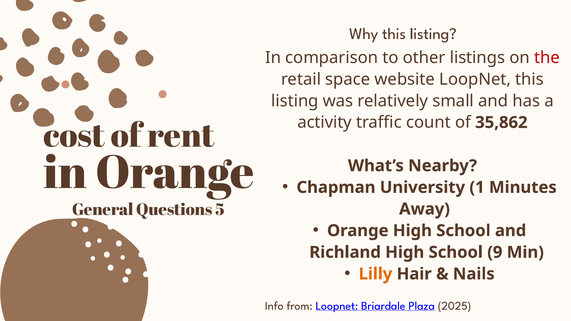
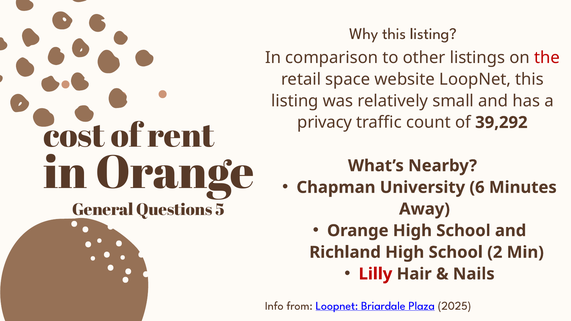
activity: activity -> privacy
35,862: 35,862 -> 39,292
1: 1 -> 6
9: 9 -> 2
Lilly colour: orange -> red
